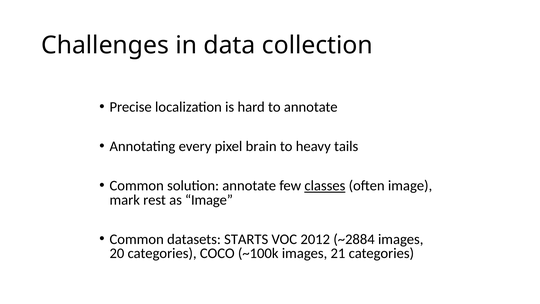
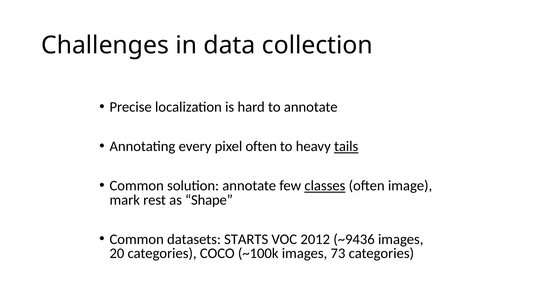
pixel brain: brain -> often
tails underline: none -> present
as Image: Image -> Shape
~2884: ~2884 -> ~9436
21: 21 -> 73
